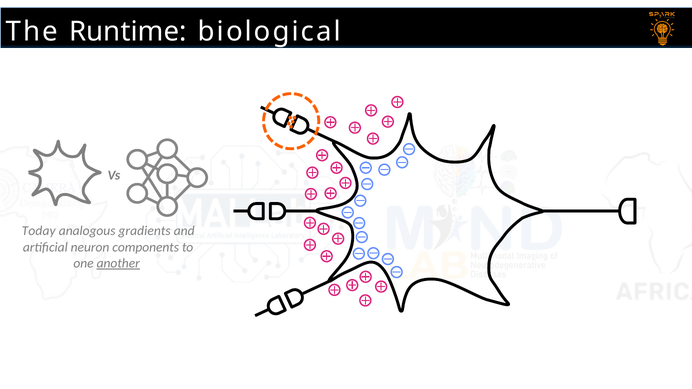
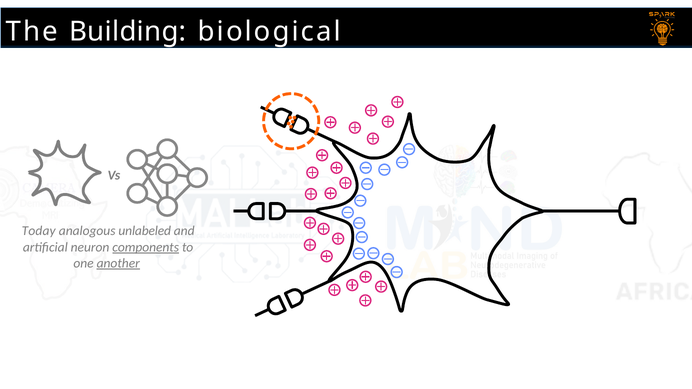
Runtime: Runtime -> Building
gradients: gradients -> unlabeled
components underline: none -> present
